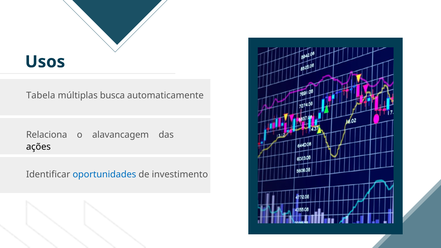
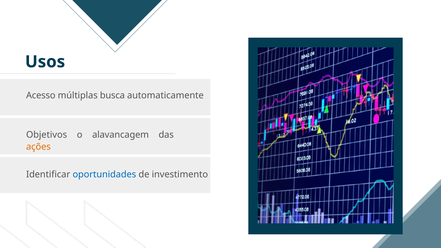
Tabela: Tabela -> Acesso
Relaciona: Relaciona -> Objetivos
ações colour: black -> orange
